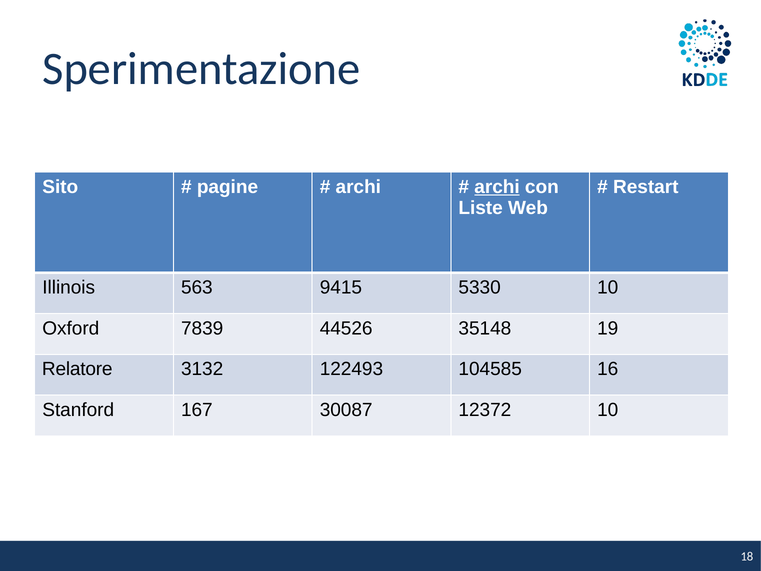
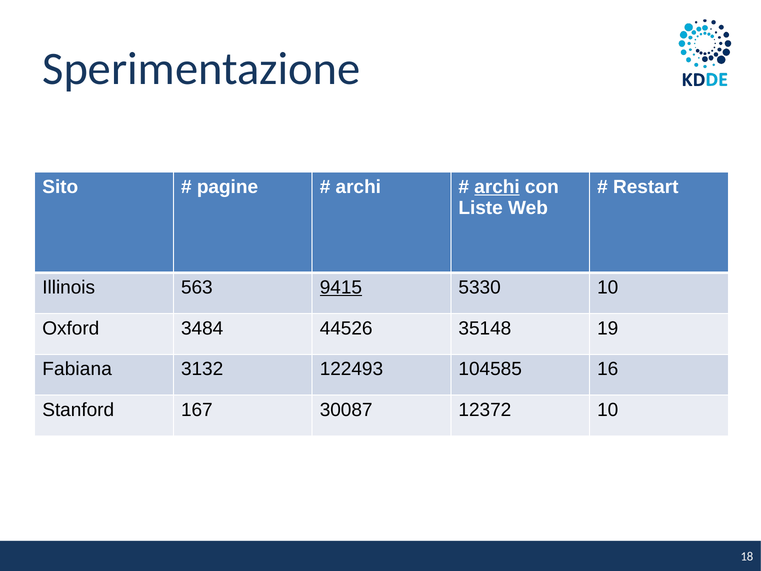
9415 underline: none -> present
7839: 7839 -> 3484
Relatore: Relatore -> Fabiana
